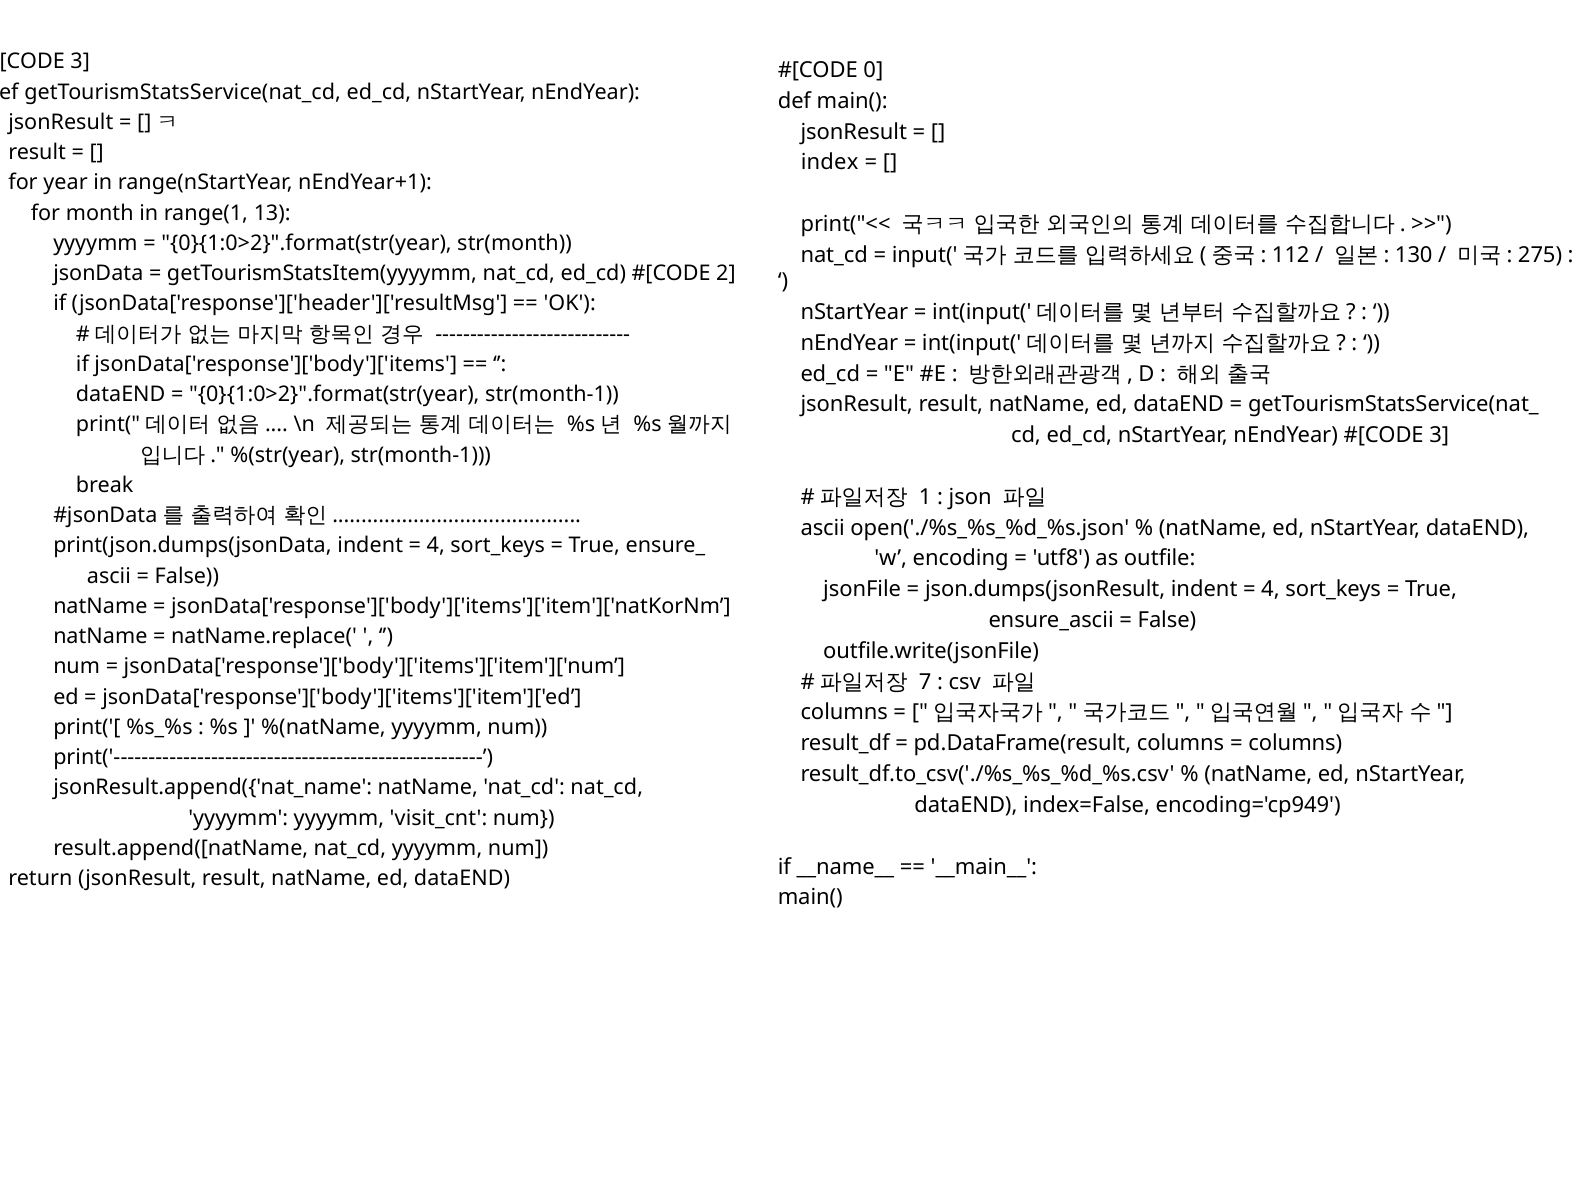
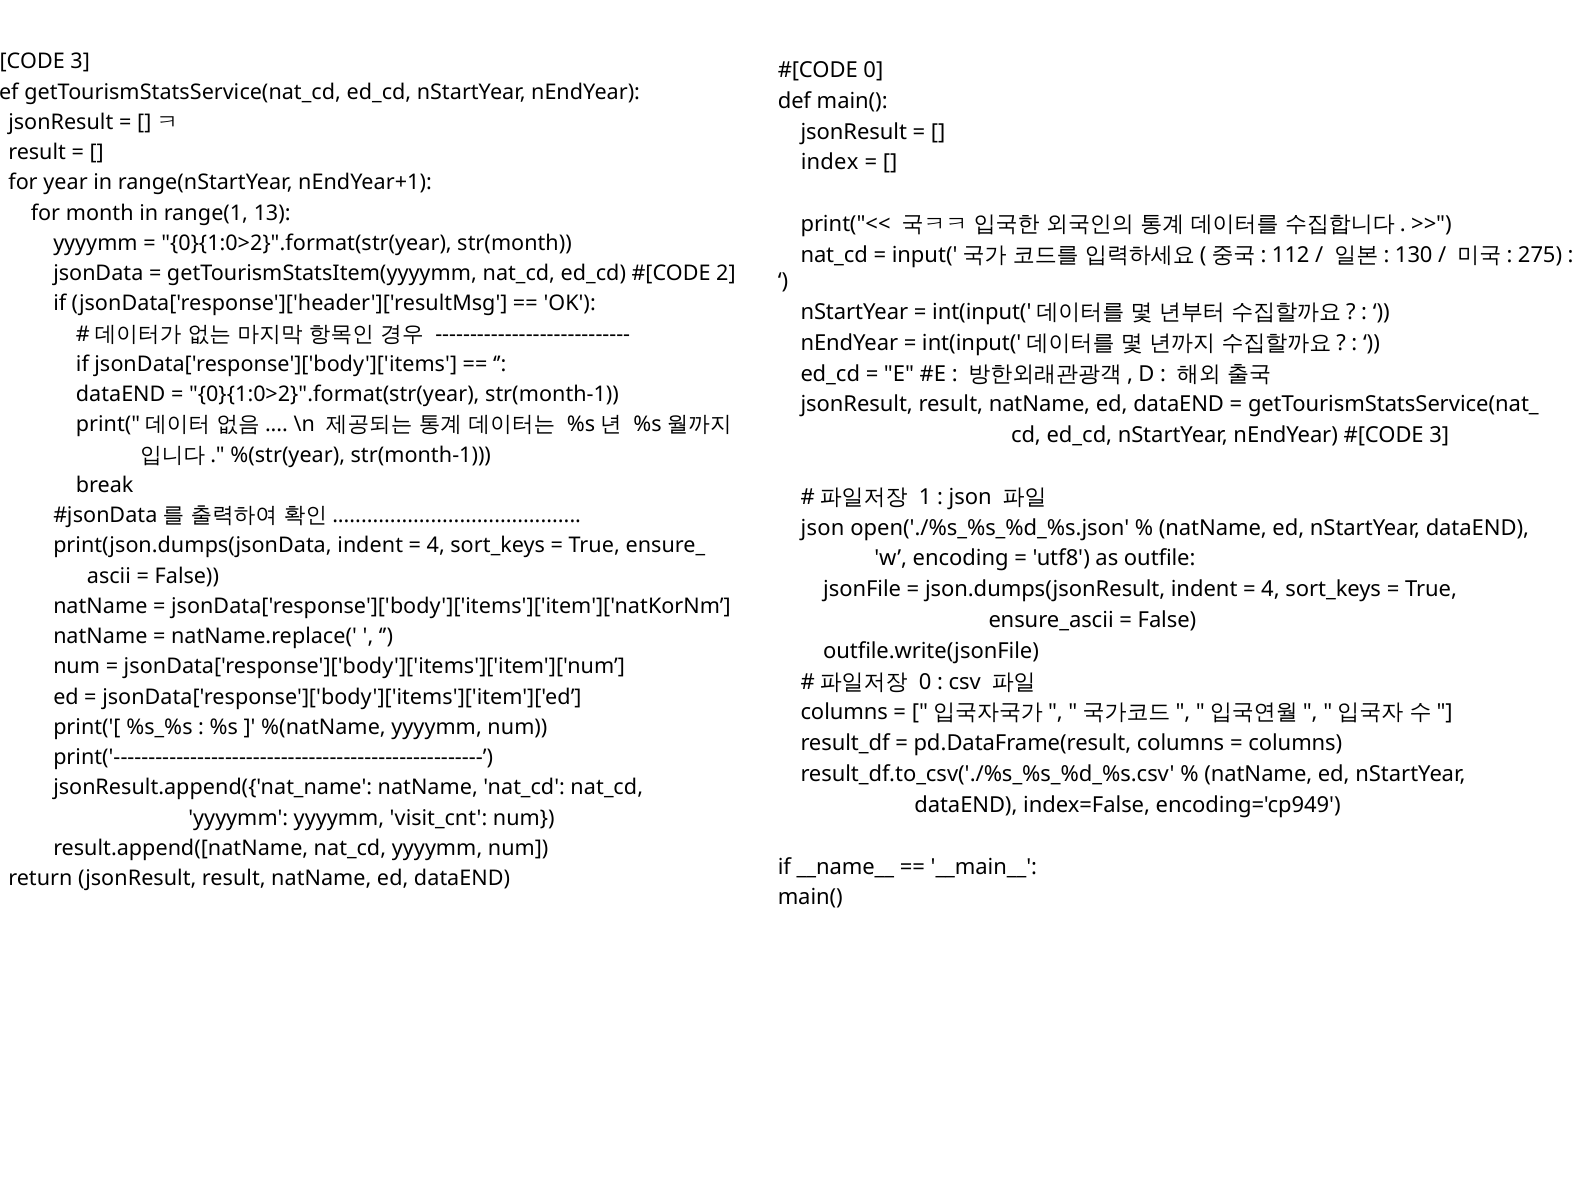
ascii at (823, 528): ascii -> json
7 at (925, 682): 7 -> 0
